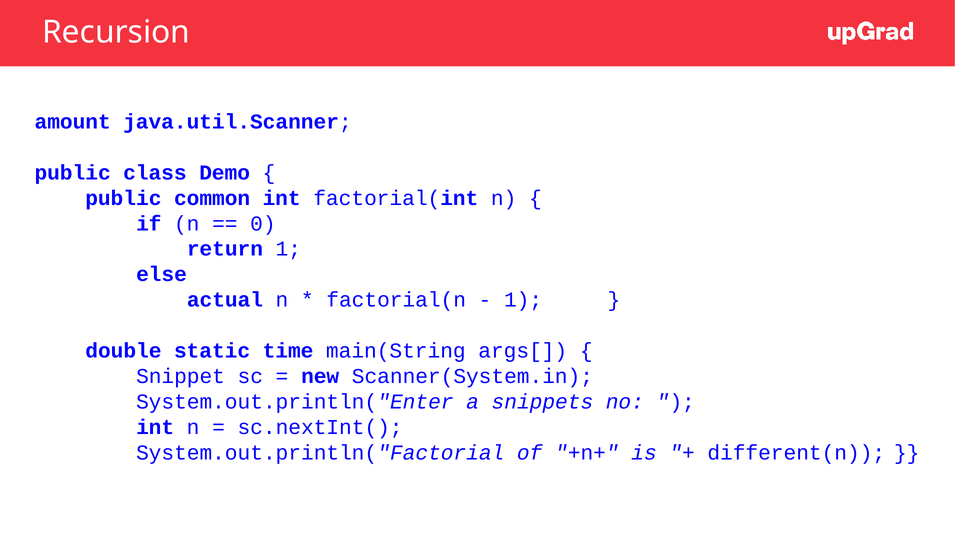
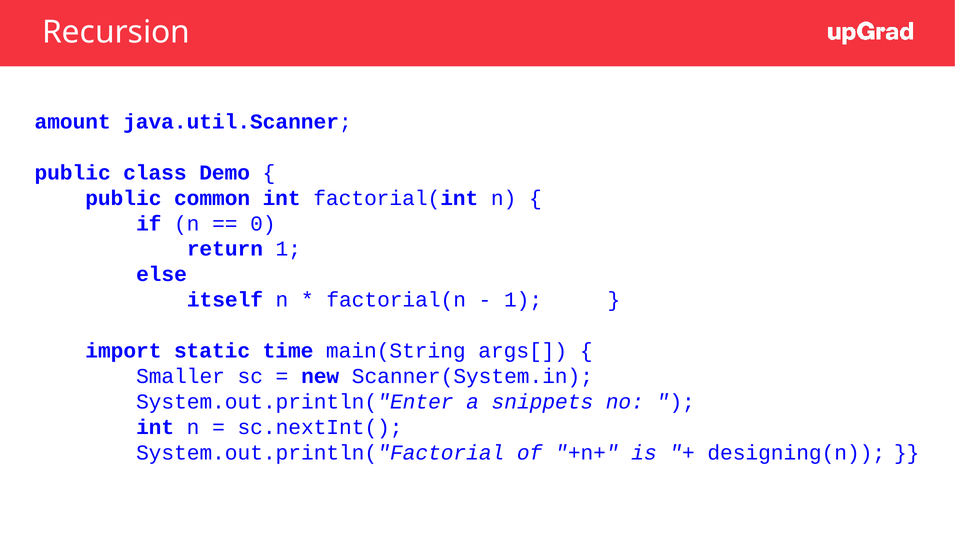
actual: actual -> itself
double: double -> import
Snippet: Snippet -> Smaller
different(n: different(n -> designing(n
